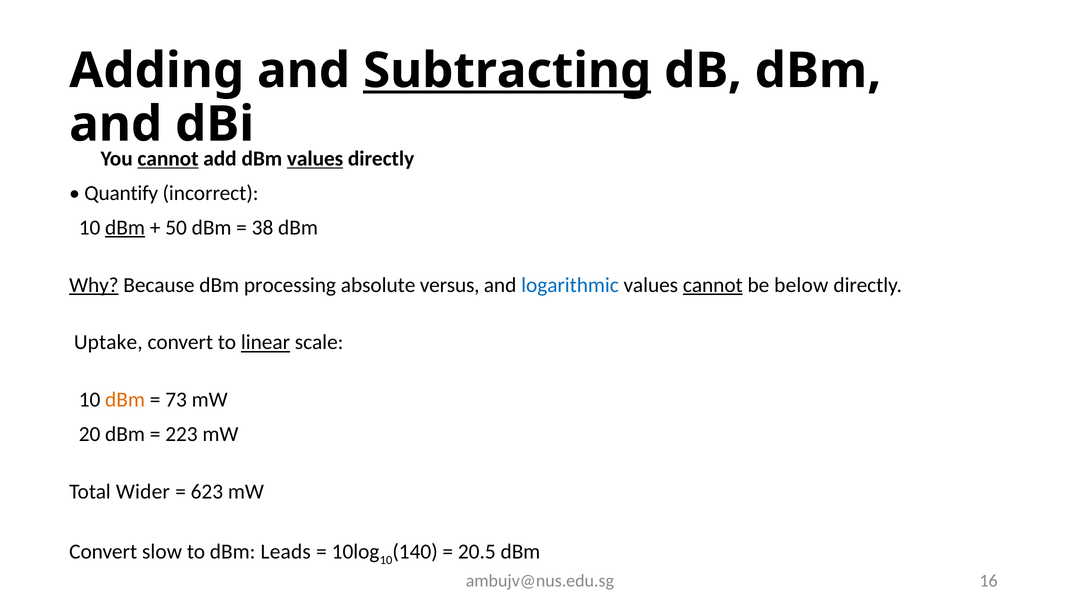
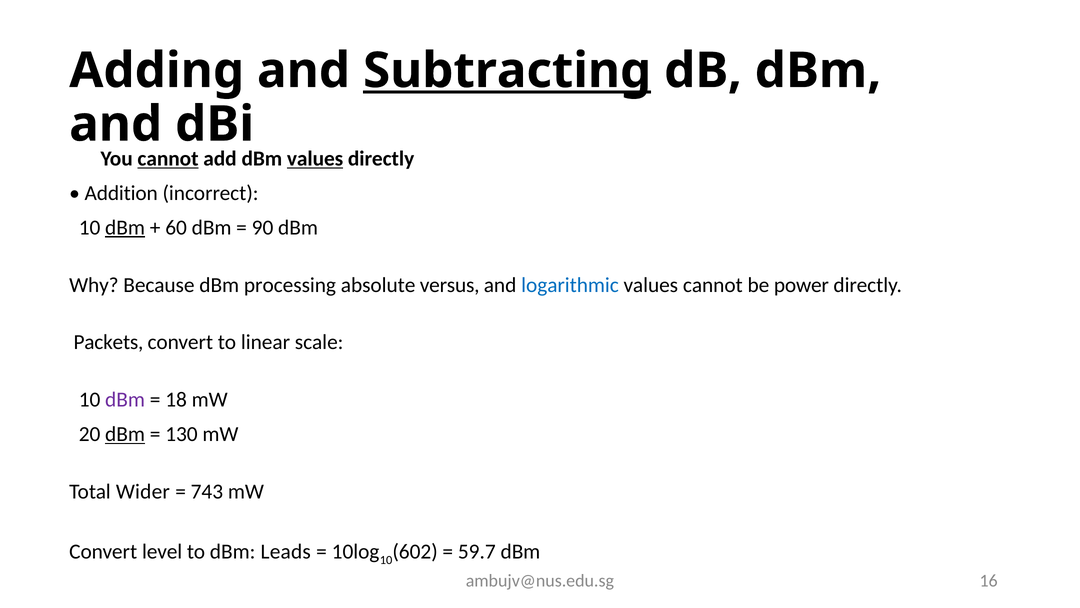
Quantify: Quantify -> Addition
50: 50 -> 60
38: 38 -> 90
Why underline: present -> none
cannot at (713, 285) underline: present -> none
below: below -> power
Uptake: Uptake -> Packets
linear underline: present -> none
dBm at (125, 400) colour: orange -> purple
73: 73 -> 18
dBm at (125, 434) underline: none -> present
223: 223 -> 130
623: 623 -> 743
slow: slow -> level
140: 140 -> 602
20.5: 20.5 -> 59.7
